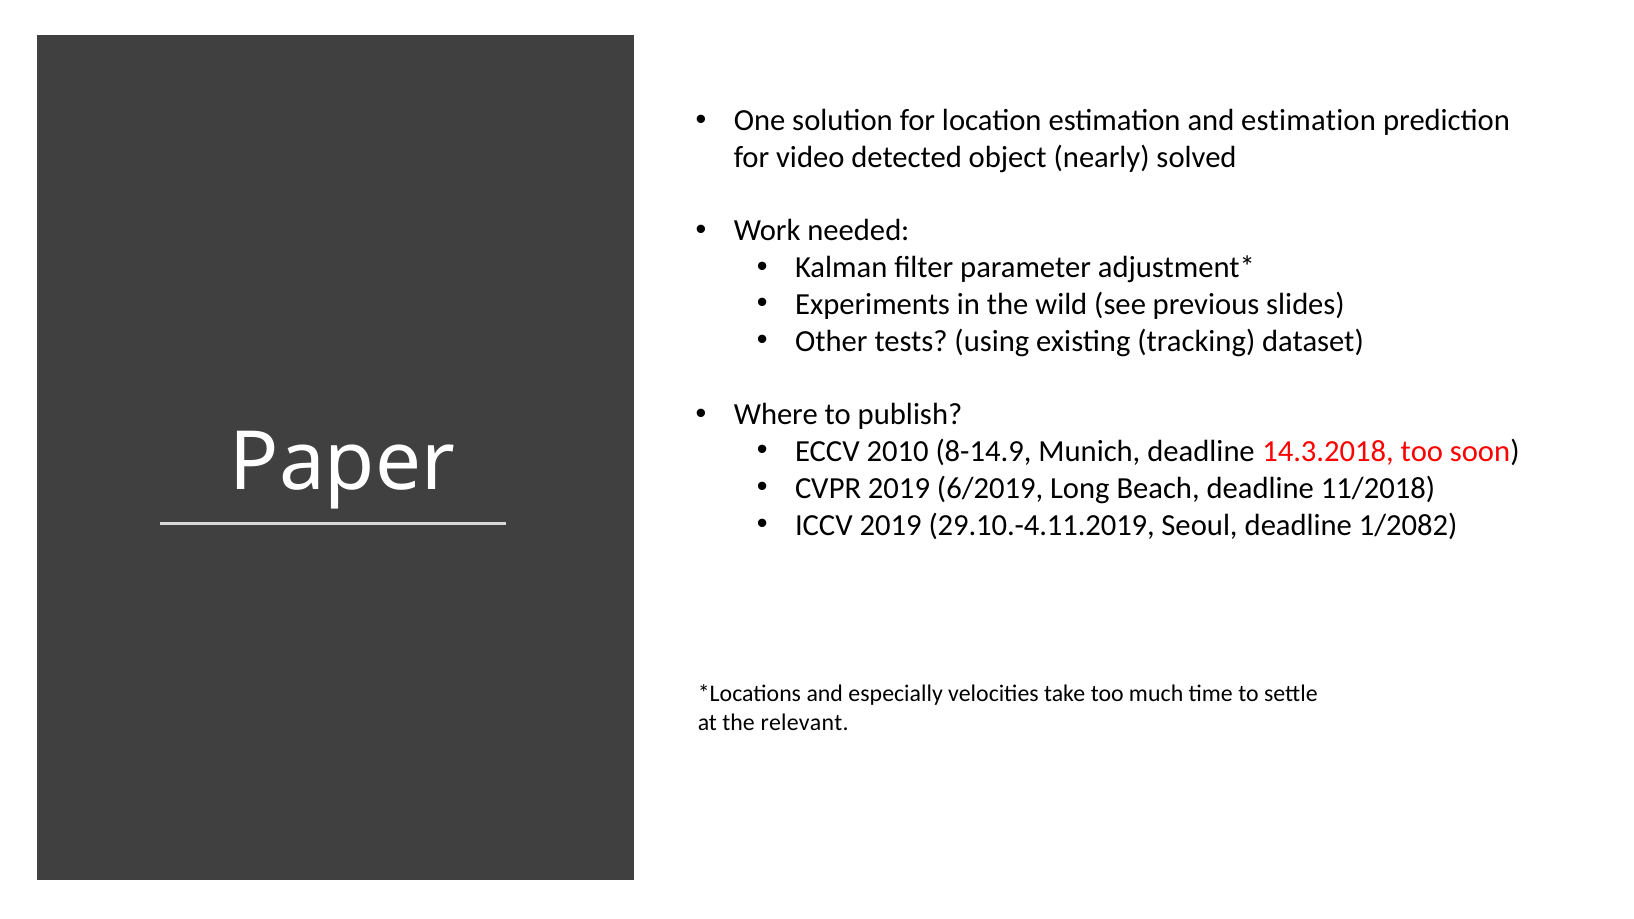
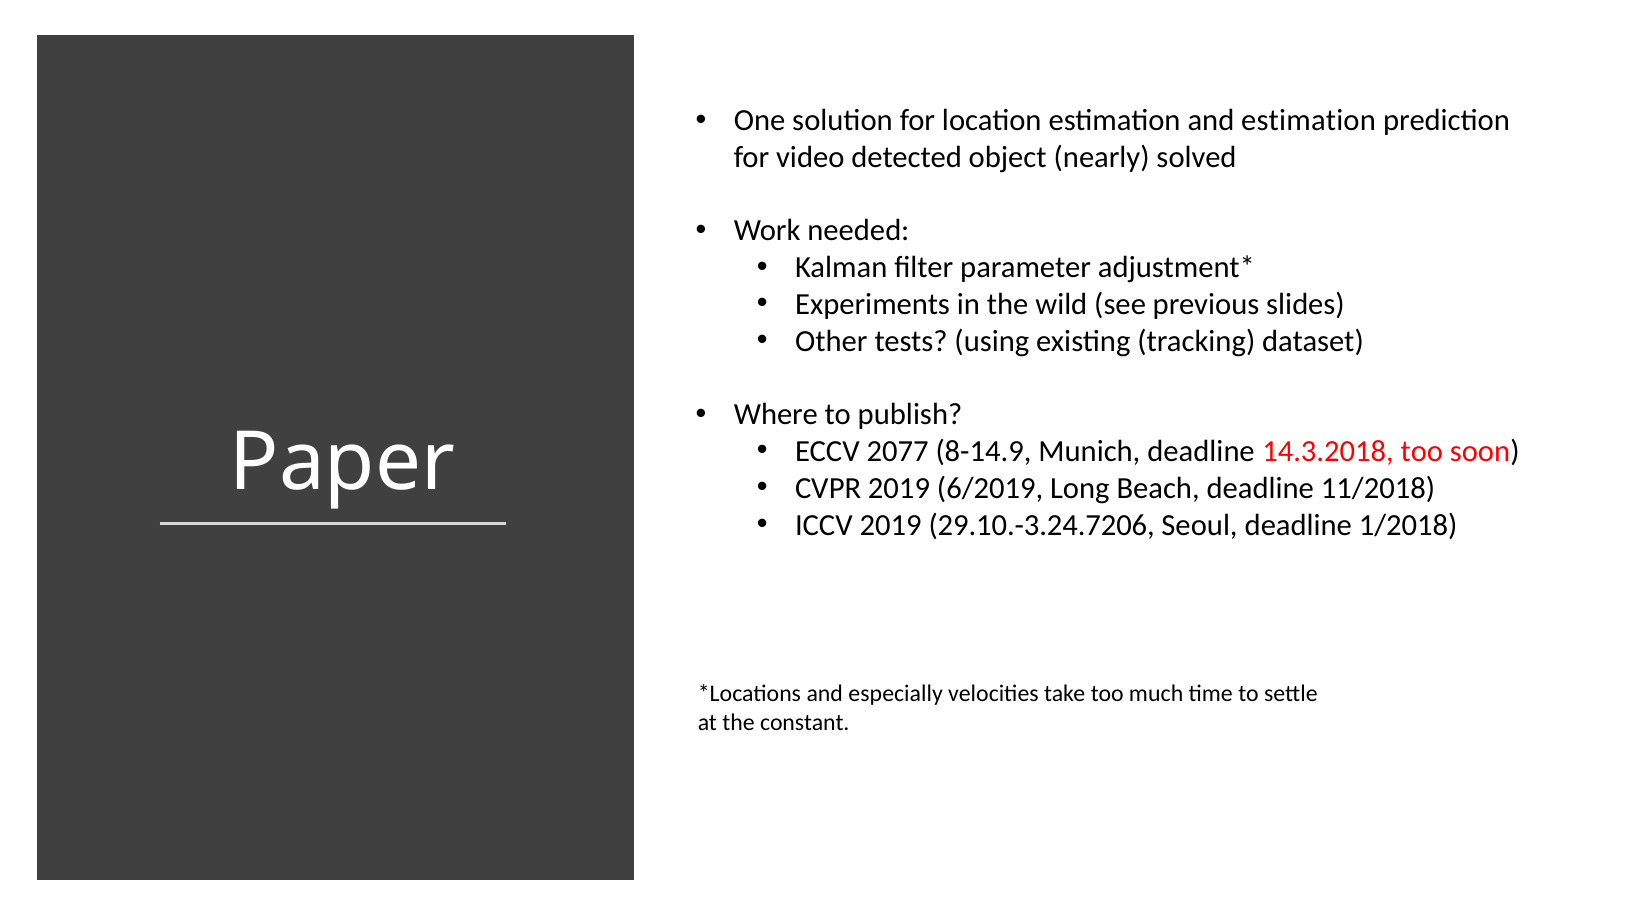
2010: 2010 -> 2077
29.10.-4.11.2019: 29.10.-4.11.2019 -> 29.10.-3.24.7206
1/2082: 1/2082 -> 1/2018
relevant: relevant -> constant
